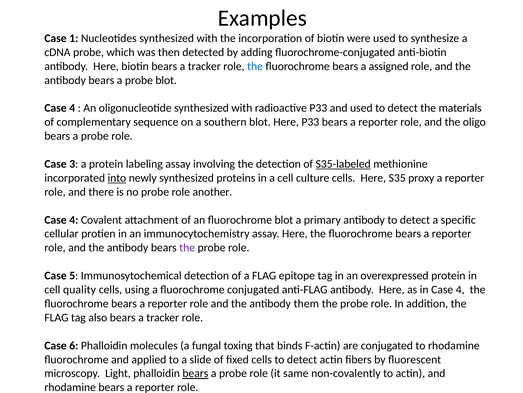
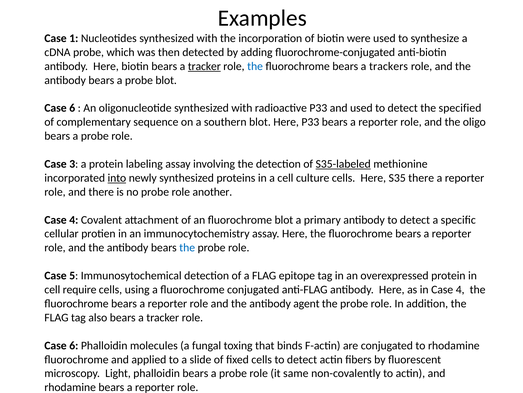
tracker at (204, 66) underline: none -> present
assigned: assigned -> trackers
4 at (72, 108): 4 -> 6
materials: materials -> specified
S35 proxy: proxy -> there
the at (187, 247) colour: purple -> blue
quality: quality -> require
them: them -> agent
bears at (195, 373) underline: present -> none
